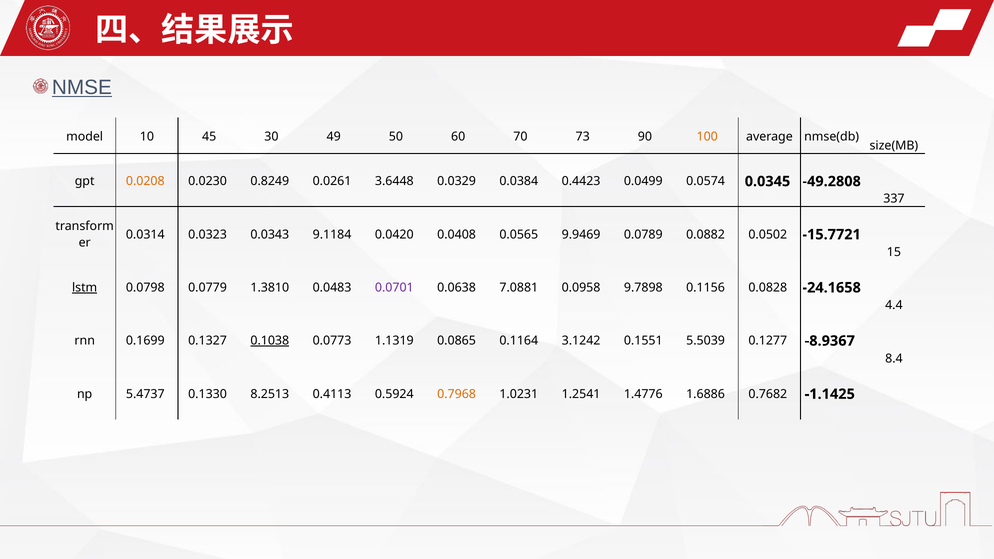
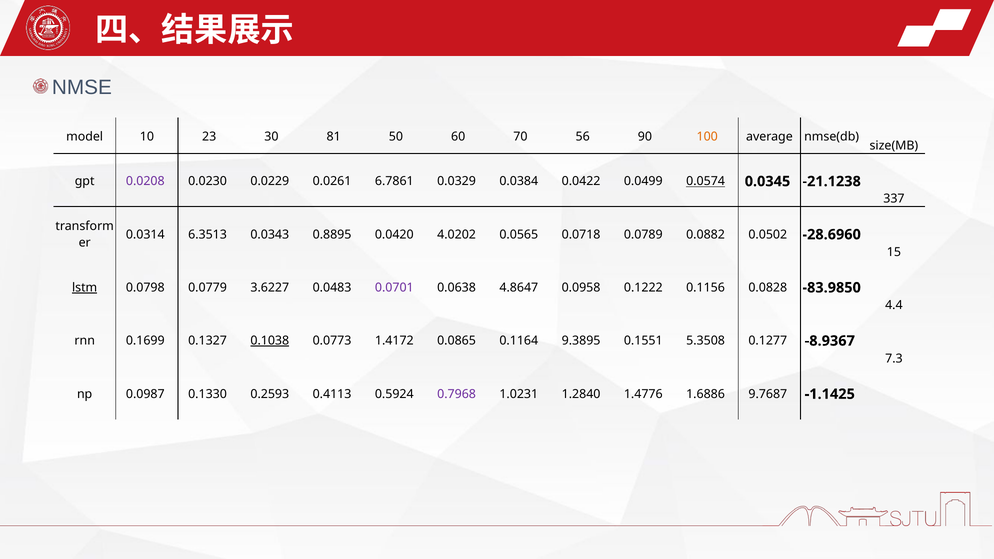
NMSE underline: present -> none
45: 45 -> 23
49: 49 -> 81
73: 73 -> 56
0.0208 colour: orange -> purple
0.8249: 0.8249 -> 0.0229
3.6448: 3.6448 -> 6.7861
0.4423: 0.4423 -> 0.0422
0.0574 underline: none -> present
-49.2808: -49.2808 -> -21.1238
0.0323: 0.0323 -> 6.3513
9.1184: 9.1184 -> 0.8895
0.0408: 0.0408 -> 4.0202
9.9469: 9.9469 -> 0.0718
-15.7721: -15.7721 -> -28.6960
1.3810: 1.3810 -> 3.6227
7.0881: 7.0881 -> 4.8647
9.7898: 9.7898 -> 0.1222
-24.1658: -24.1658 -> -83.9850
1.1319: 1.1319 -> 1.4172
3.1242: 3.1242 -> 9.3895
5.5039: 5.5039 -> 5.3508
8.4: 8.4 -> 7.3
5.4737: 5.4737 -> 0.0987
8.2513: 8.2513 -> 0.2593
0.7968 colour: orange -> purple
1.2541: 1.2541 -> 1.2840
0.7682: 0.7682 -> 9.7687
